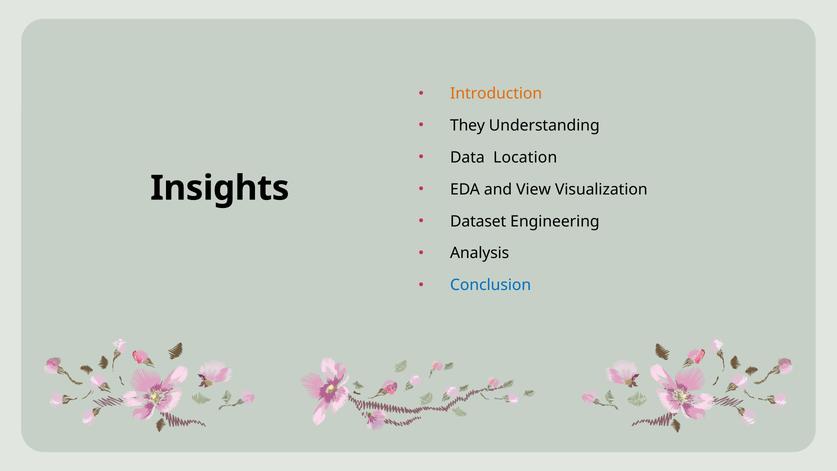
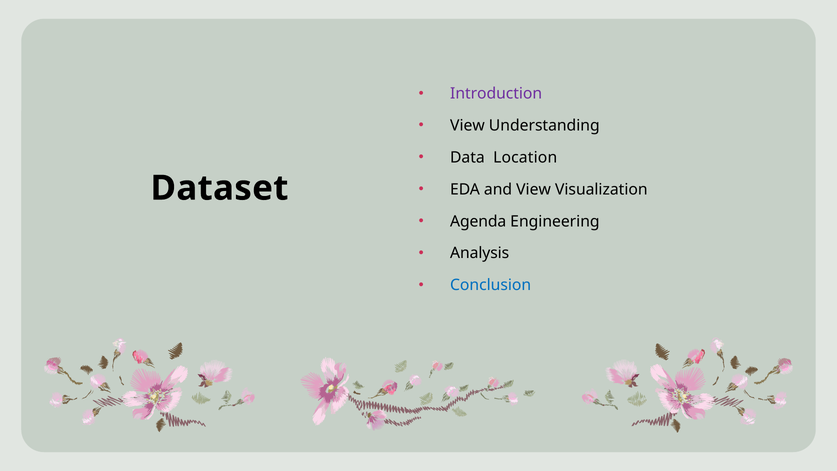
Introduction colour: orange -> purple
They at (468, 126): They -> View
Insights: Insights -> Dataset
Dataset: Dataset -> Agenda
